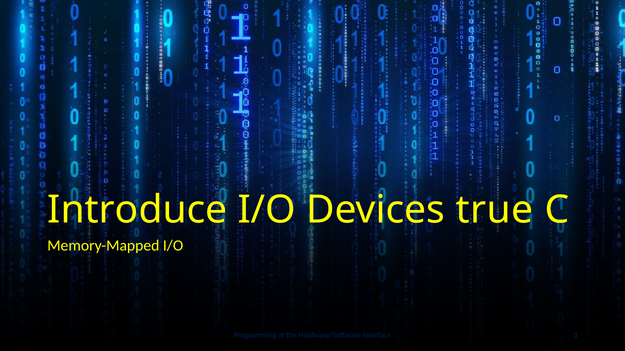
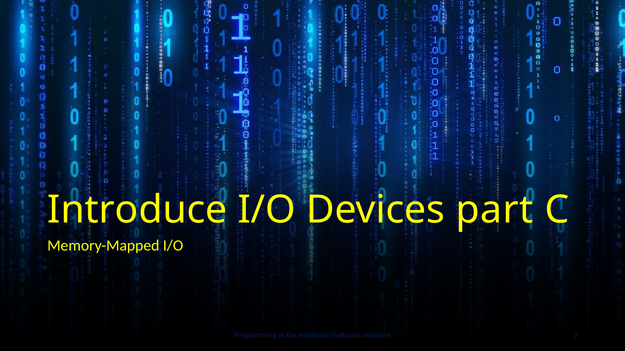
true: true -> part
